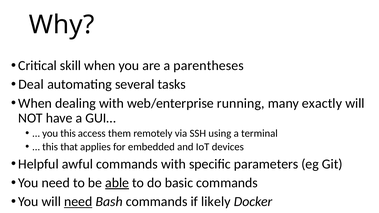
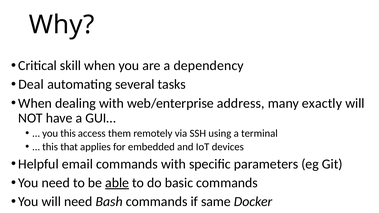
parentheses: parentheses -> dependency
running: running -> address
awful: awful -> email
need at (78, 202) underline: present -> none
likely: likely -> same
